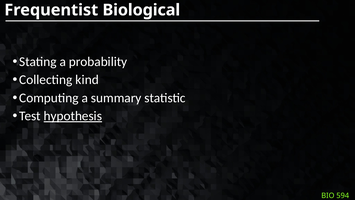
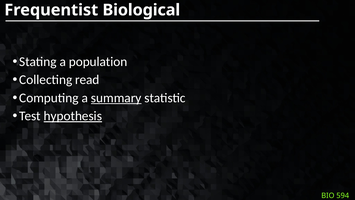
probability: probability -> population
kind: kind -> read
summary underline: none -> present
